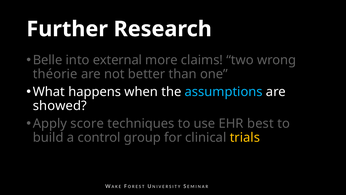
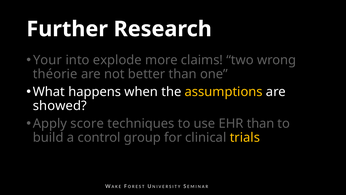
Belle: Belle -> Your
external: external -> explode
assumptions colour: light blue -> yellow
EHR best: best -> than
